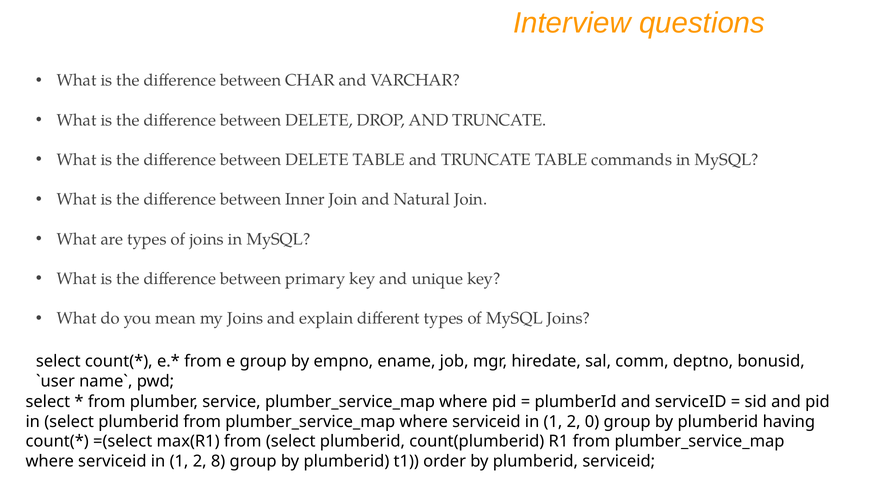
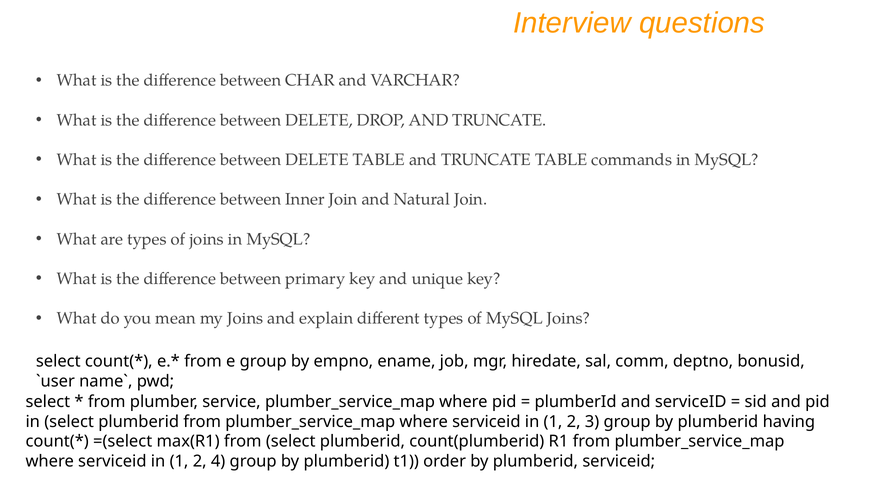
0: 0 -> 3
8: 8 -> 4
